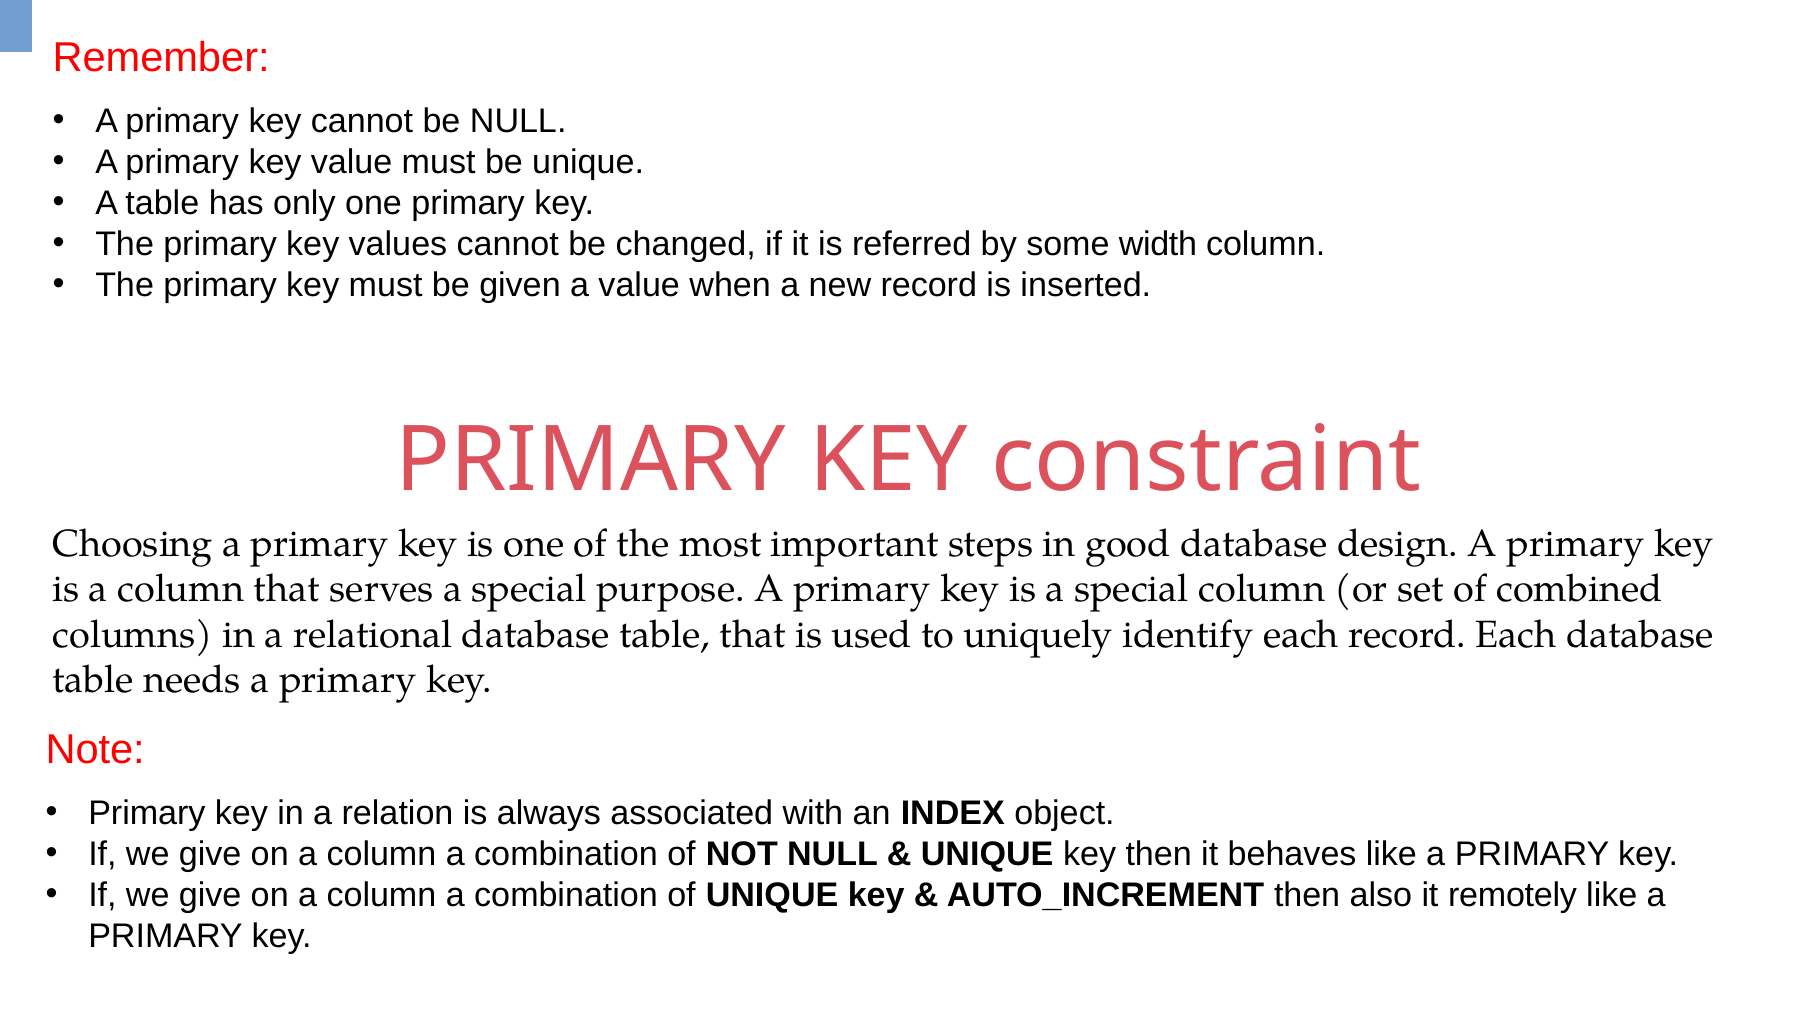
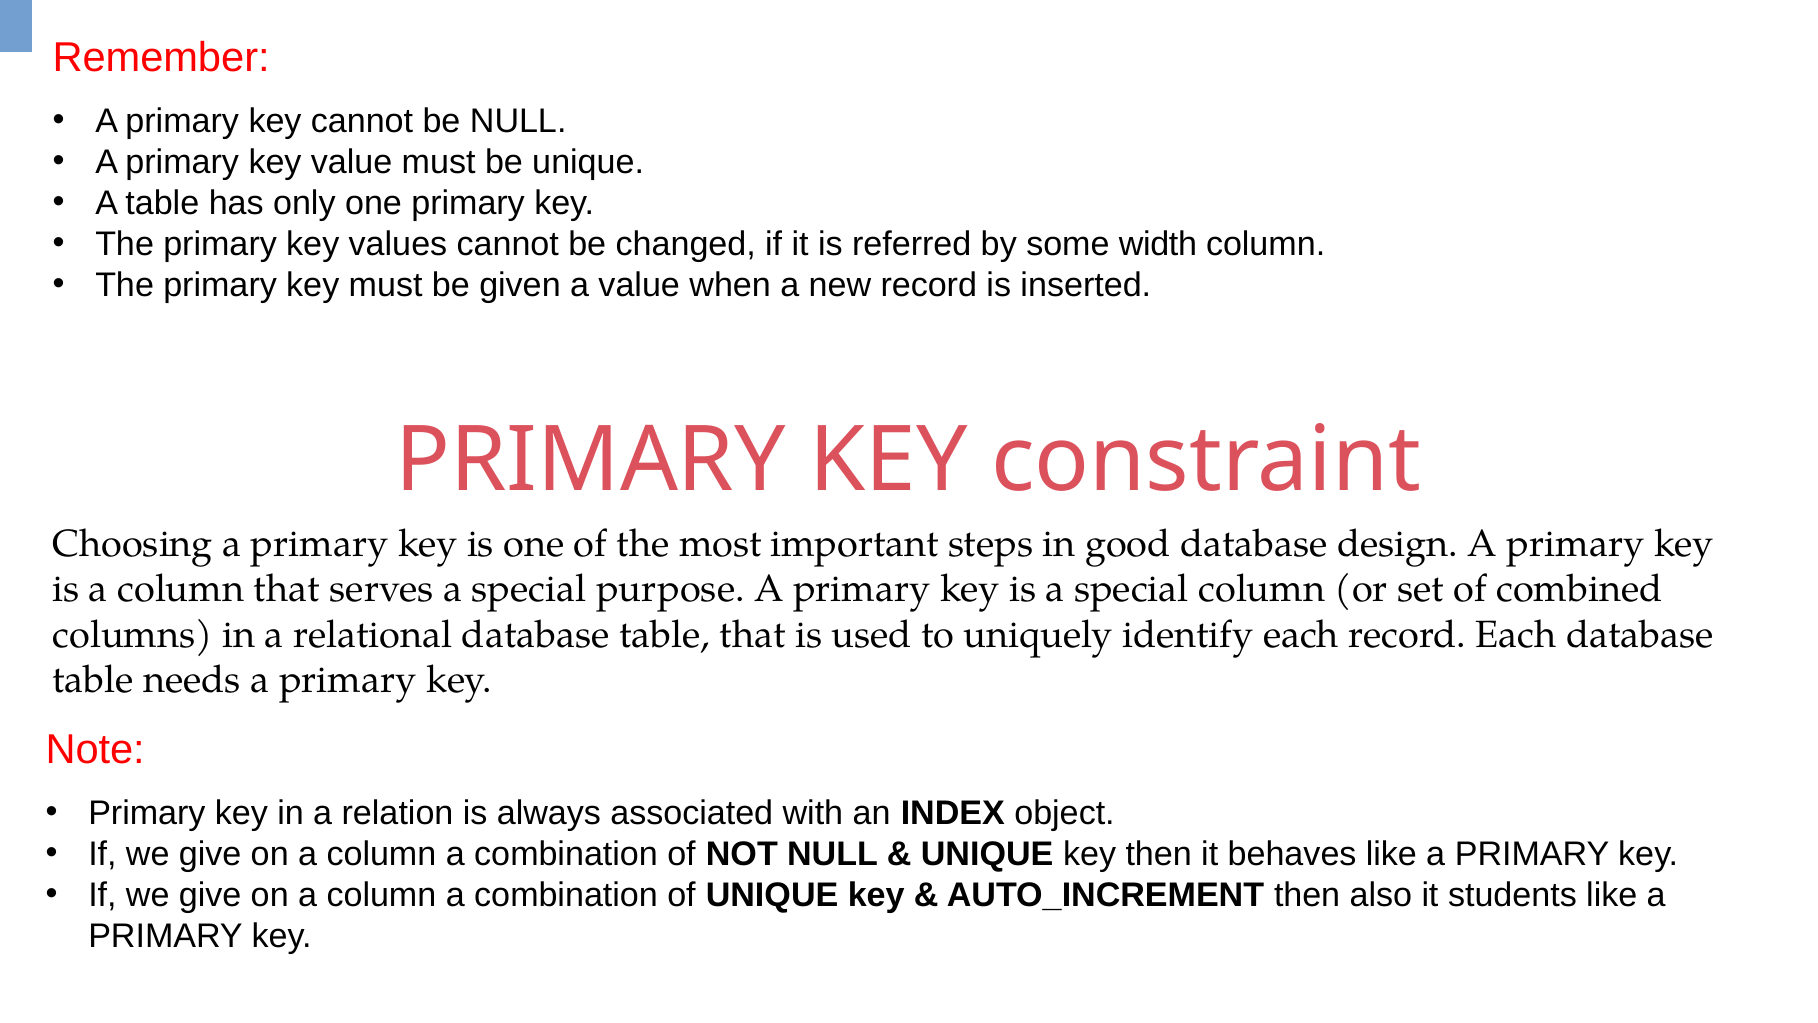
remotely: remotely -> students
